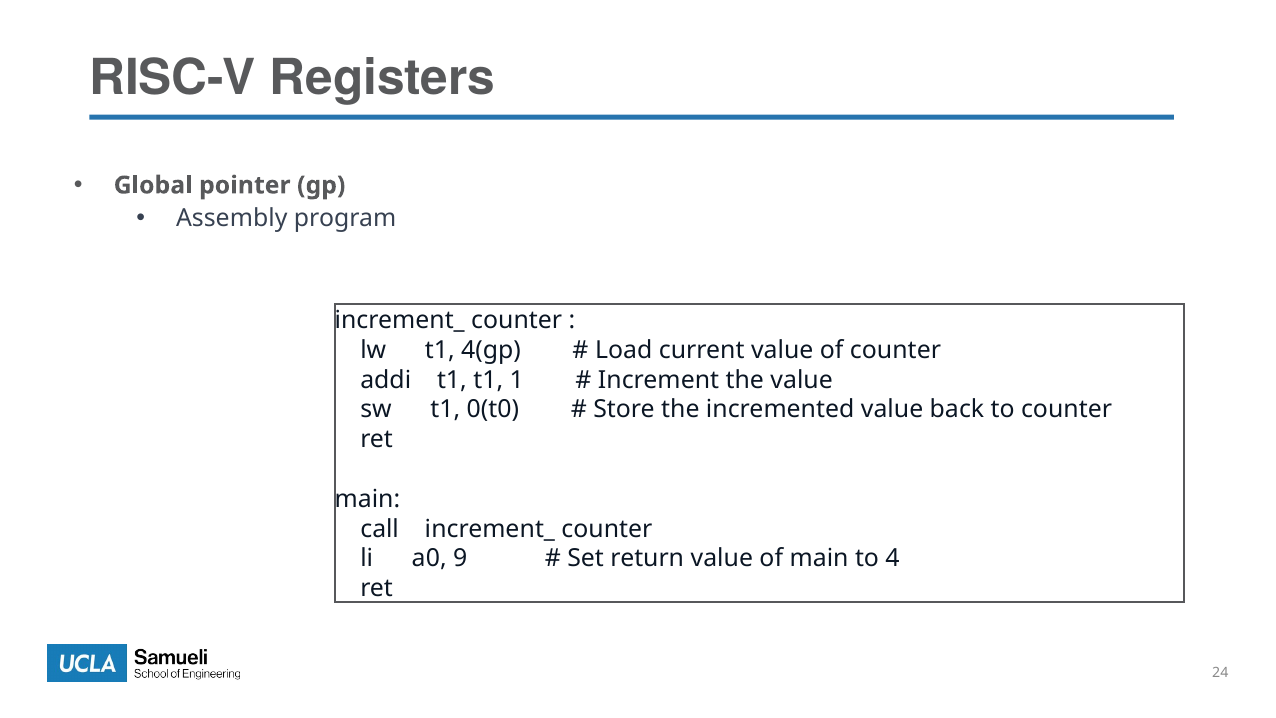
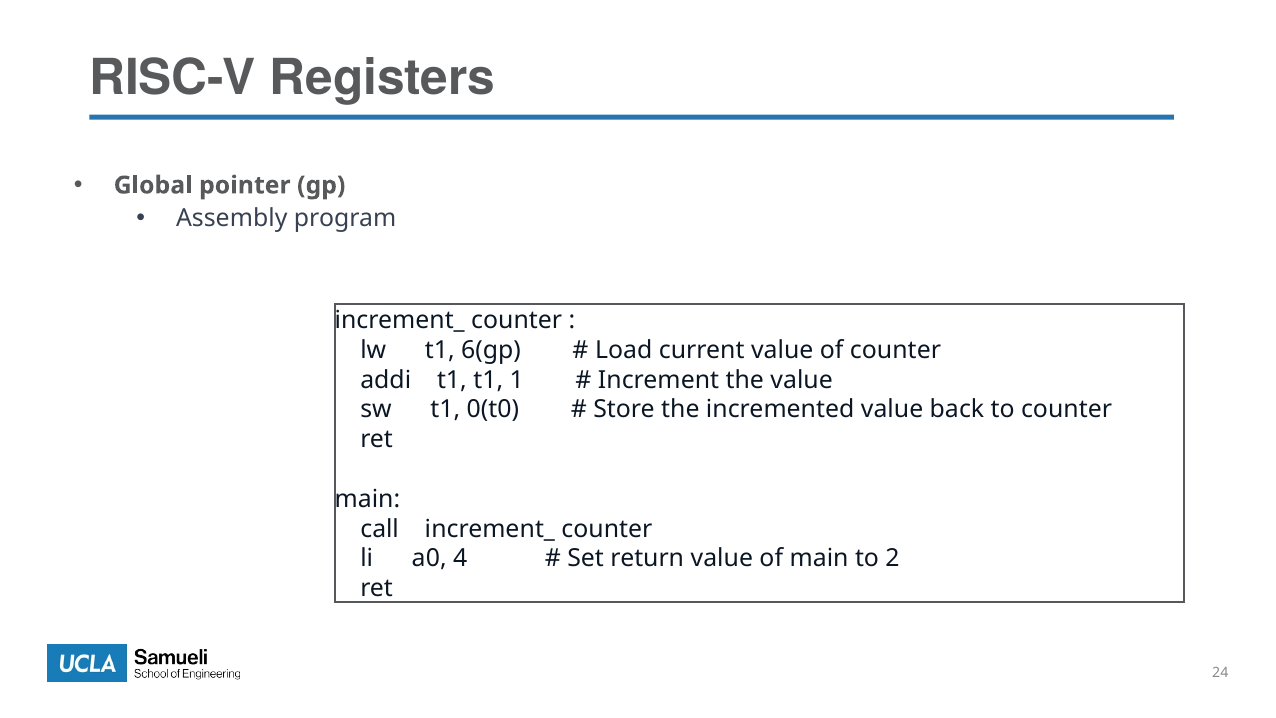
4(gp: 4(gp -> 6(gp
9: 9 -> 4
4: 4 -> 2
